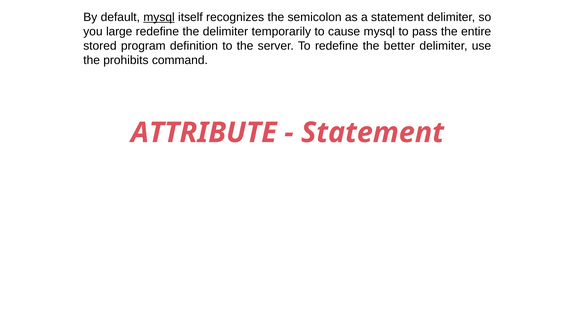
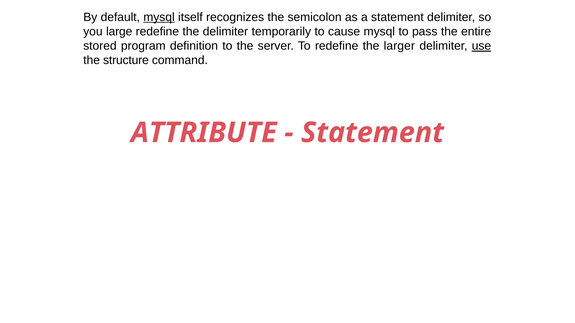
better: better -> larger
use underline: none -> present
prohibits: prohibits -> structure
